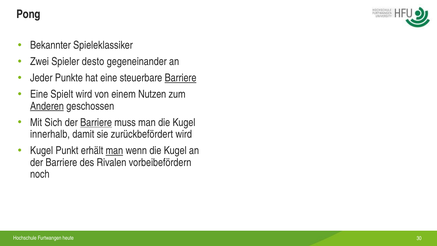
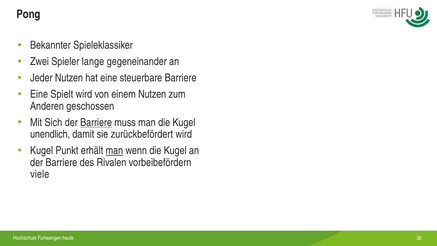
desto: desto -> lange
Jeder Punkte: Punkte -> Nutzen
Barriere at (181, 78) underline: present -> none
Anderen underline: present -> none
innerhalb: innerhalb -> unendlich
noch: noch -> viele
